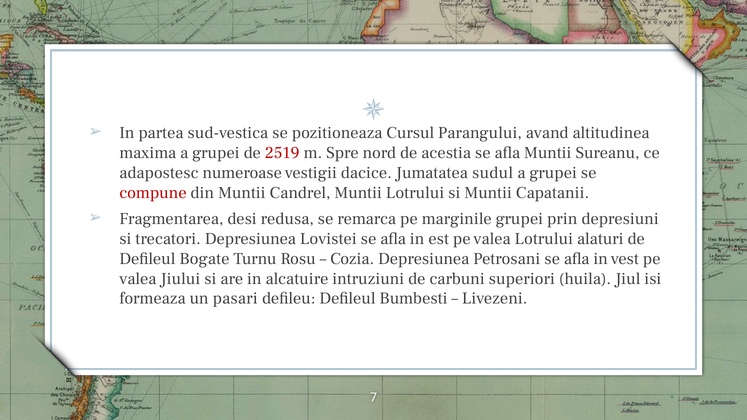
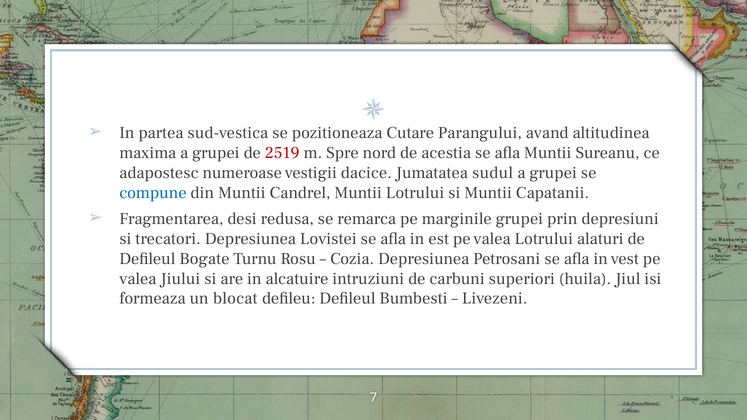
Cursul: Cursul -> Cutare
compune colour: red -> blue
pasari: pasari -> blocat
